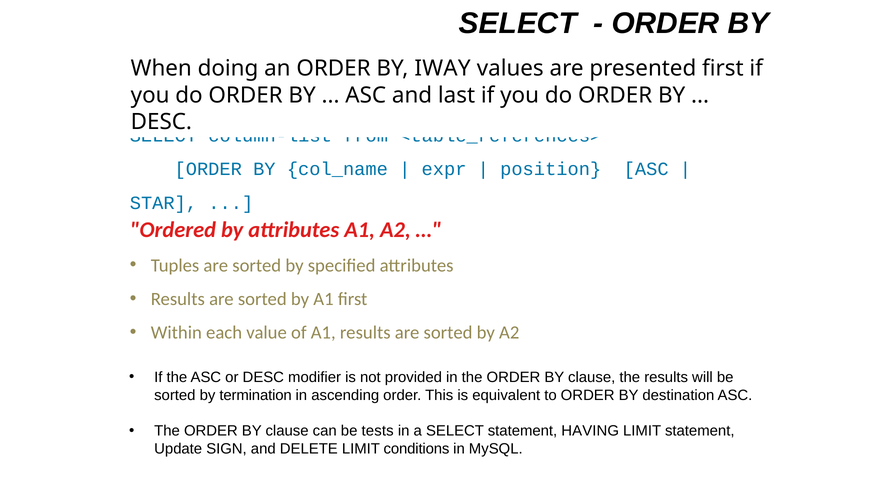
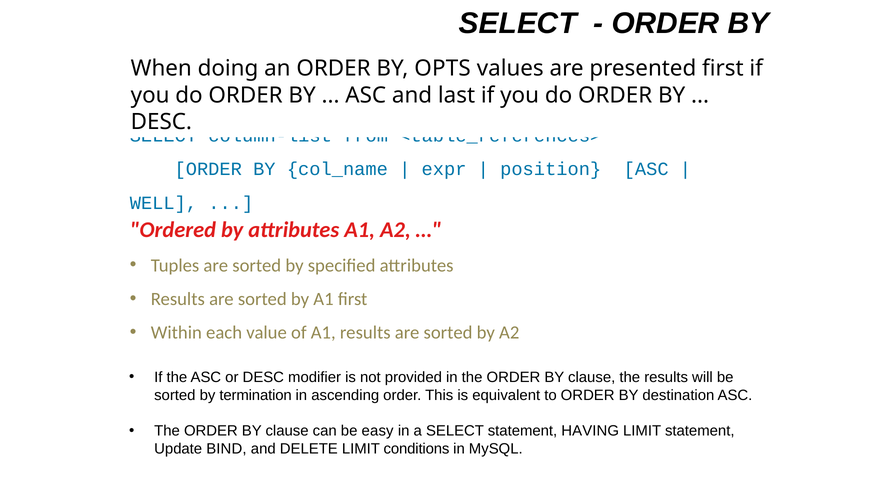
IWAY: IWAY -> OPTS
STAR: STAR -> WELL
tests: tests -> easy
SIGN: SIGN -> BIND
